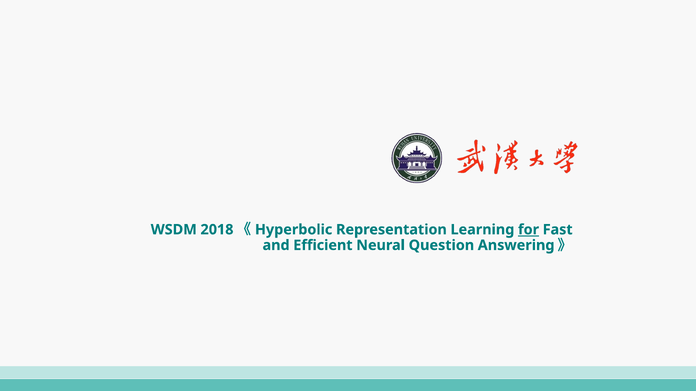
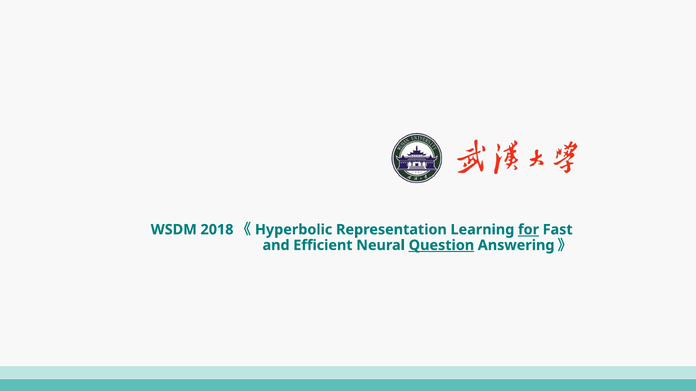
Question underline: none -> present
